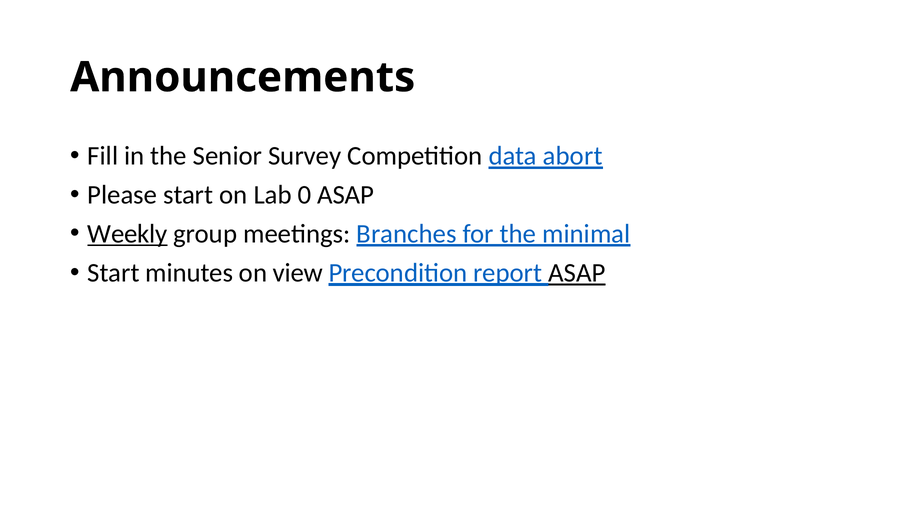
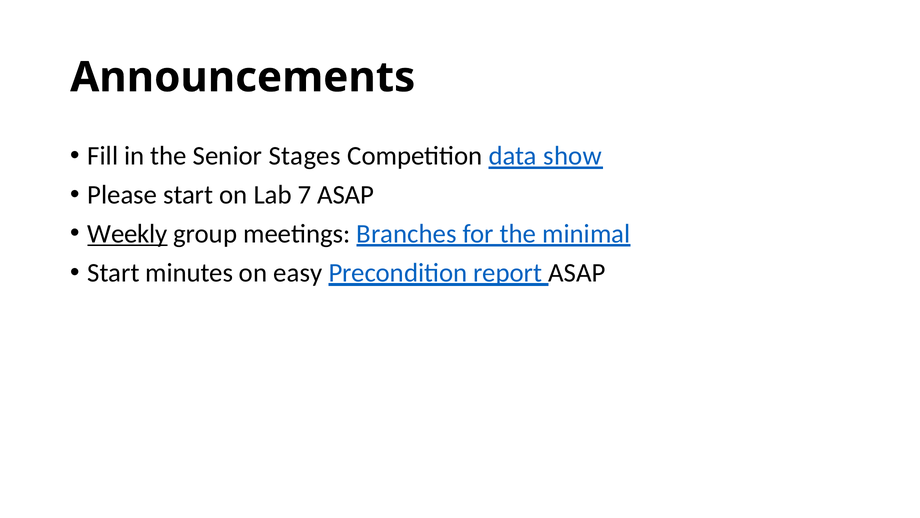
Survey: Survey -> Stages
abort: abort -> show
0: 0 -> 7
view: view -> easy
ASAP at (577, 273) underline: present -> none
